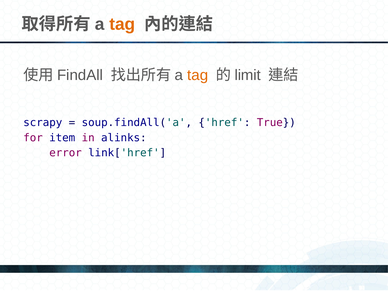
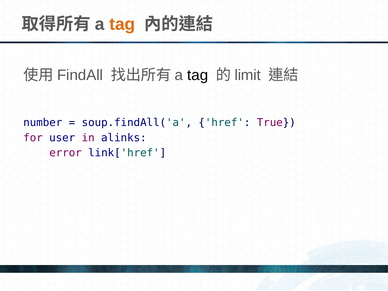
tag at (198, 75) colour: orange -> black
scrapy: scrapy -> number
item: item -> user
